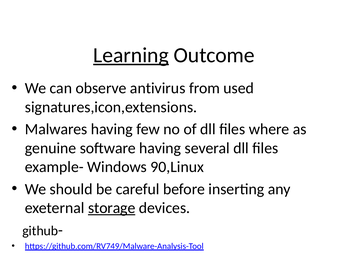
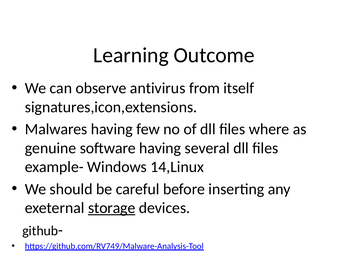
Learning underline: present -> none
used: used -> itself
90,Linux: 90,Linux -> 14,Linux
